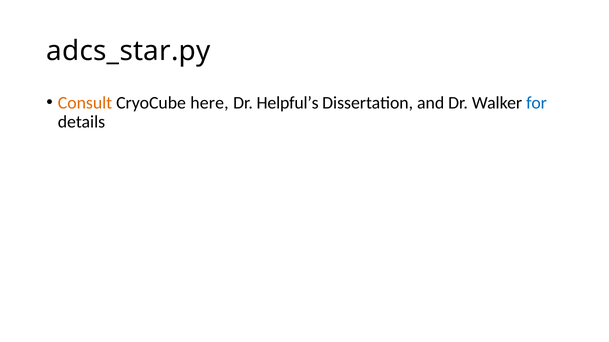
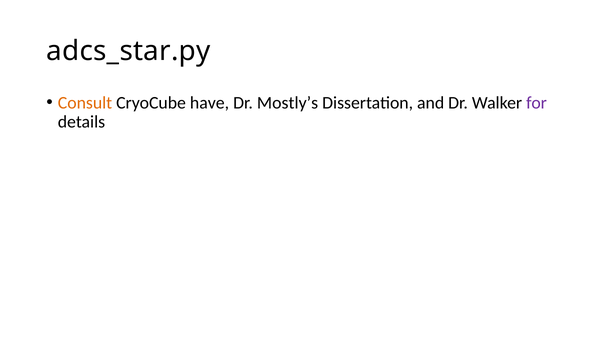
here: here -> have
Helpful’s: Helpful’s -> Mostly’s
for colour: blue -> purple
